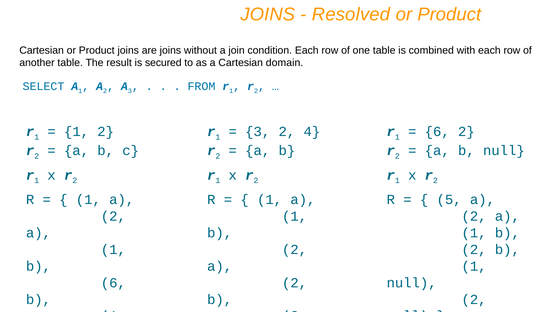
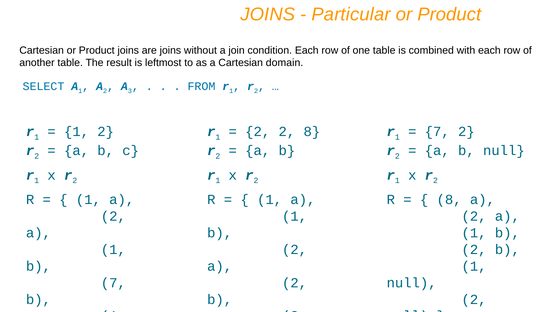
Resolved: Resolved -> Particular
secured: secured -> leftmost
3 at (258, 132): 3 -> 2
2 4: 4 -> 8
6 at (437, 132): 6 -> 7
5 at (449, 200): 5 -> 8
6 at (113, 283): 6 -> 7
